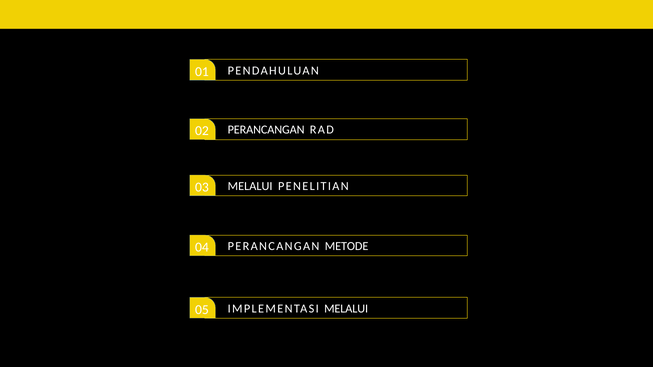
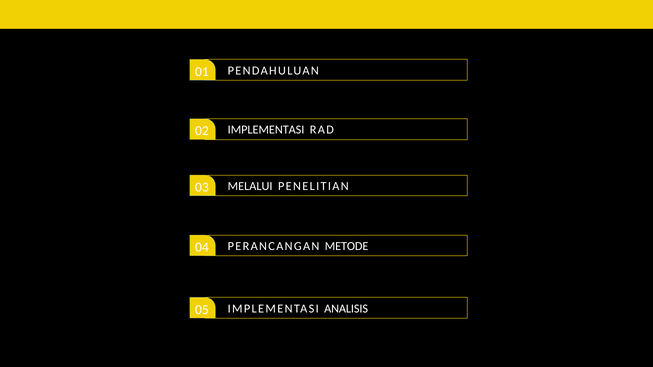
PERANCANGAN at (266, 130): PERANCANGAN -> IMPLEMENTASI
IMPLEMENTASI MELALUI: MELALUI -> ANALISIS
